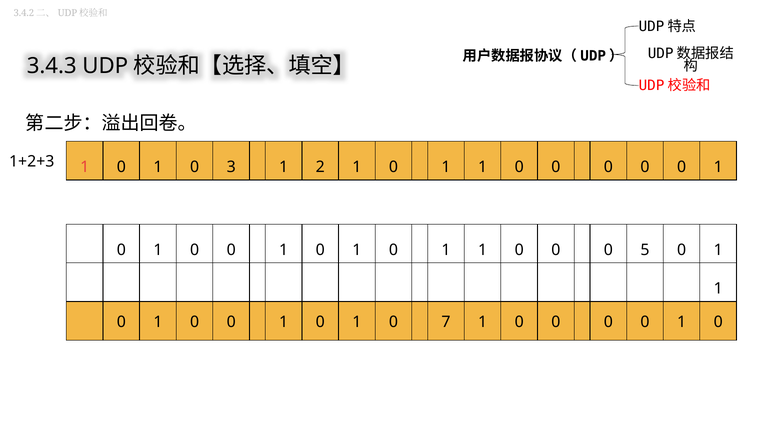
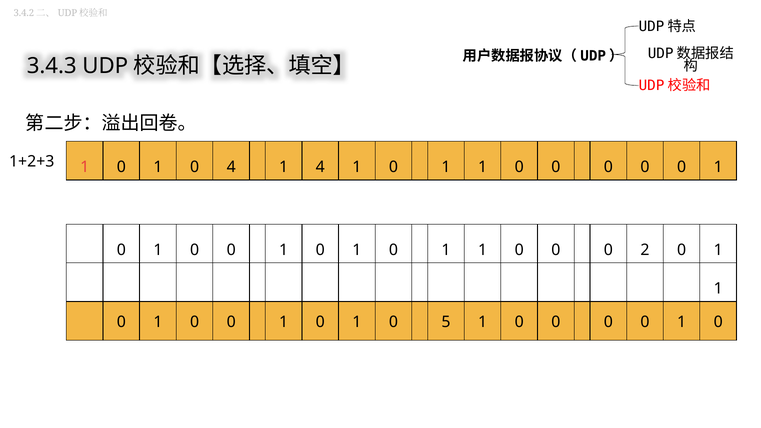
0 3: 3 -> 4
1 2: 2 -> 4
5: 5 -> 2
7: 7 -> 5
